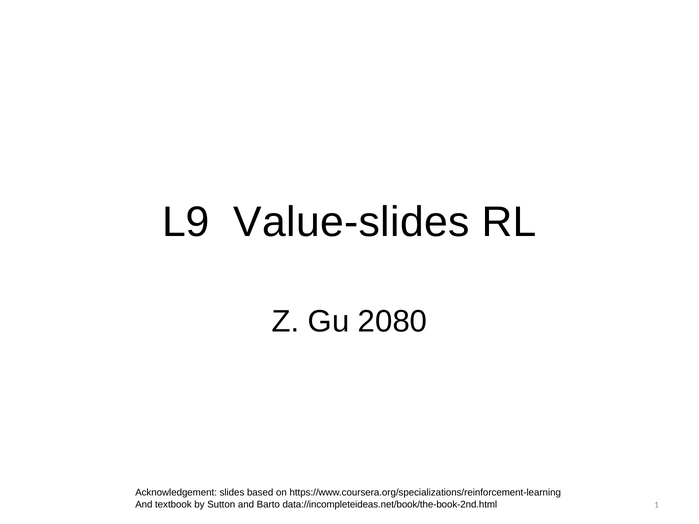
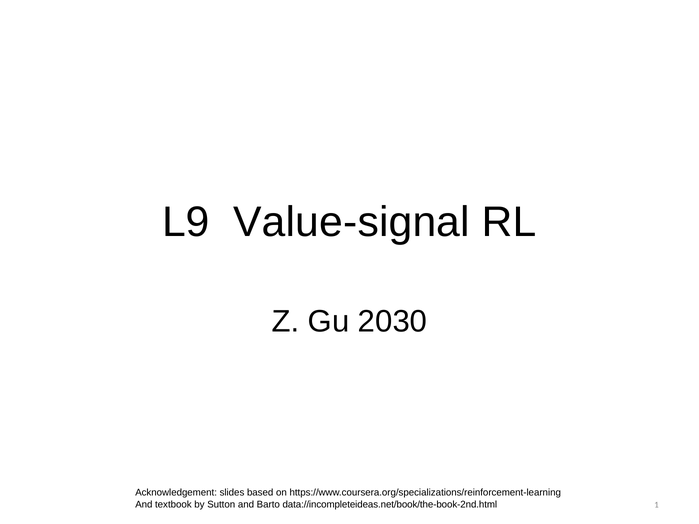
Value-slides: Value-slides -> Value-signal
2080: 2080 -> 2030
